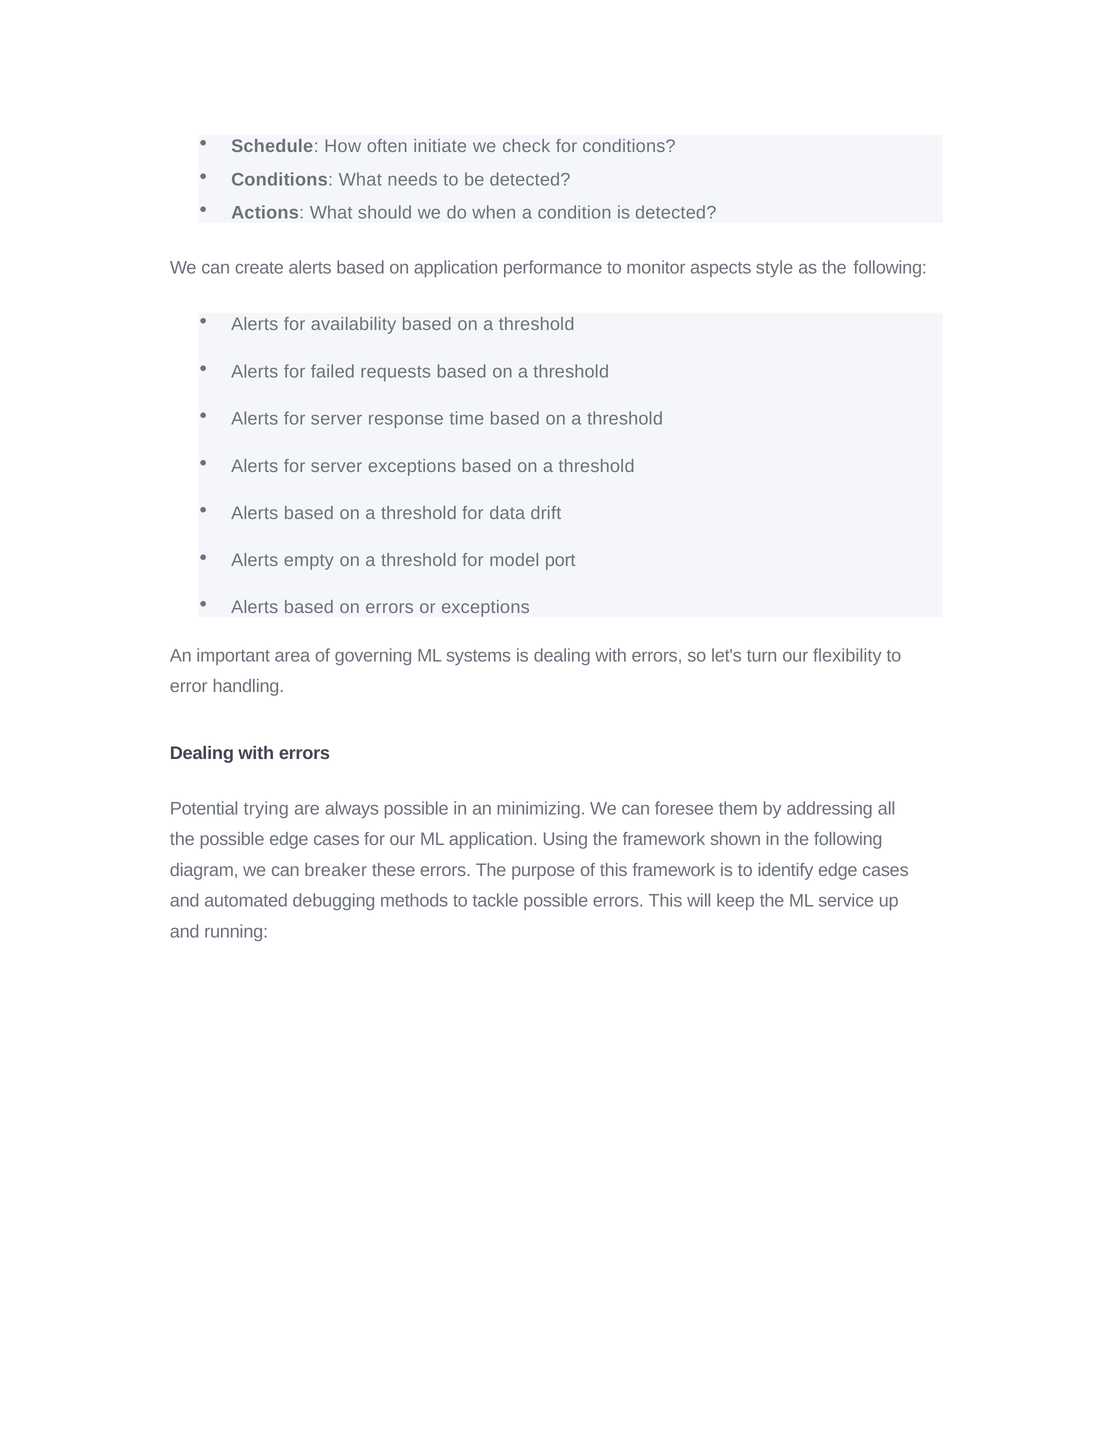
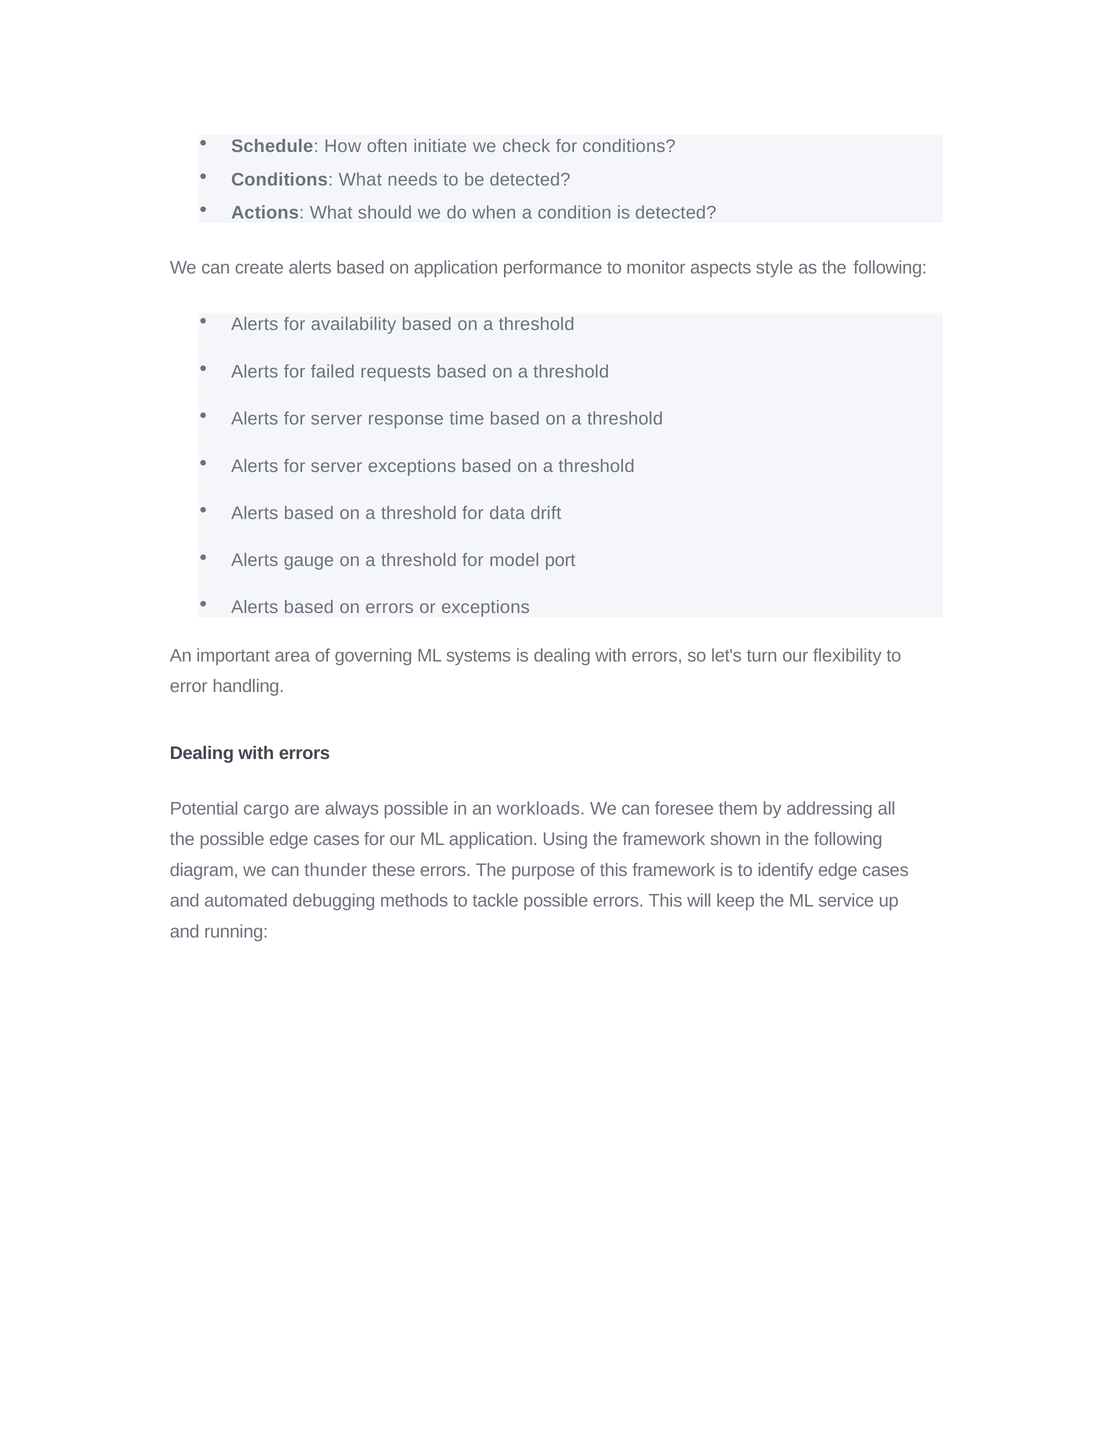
empty: empty -> gauge
trying: trying -> cargo
minimizing: minimizing -> workloads
breaker: breaker -> thunder
